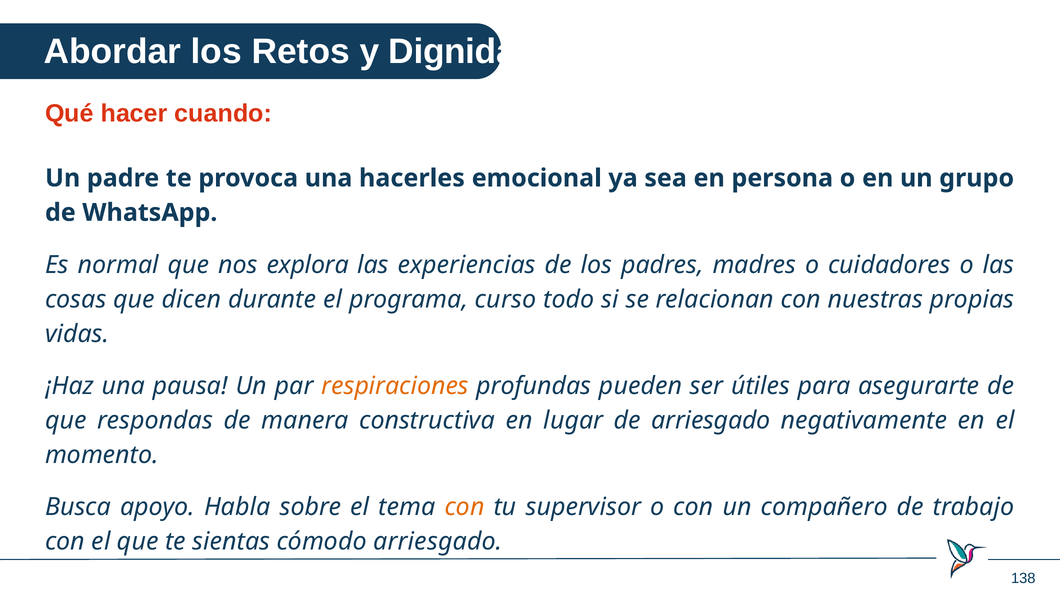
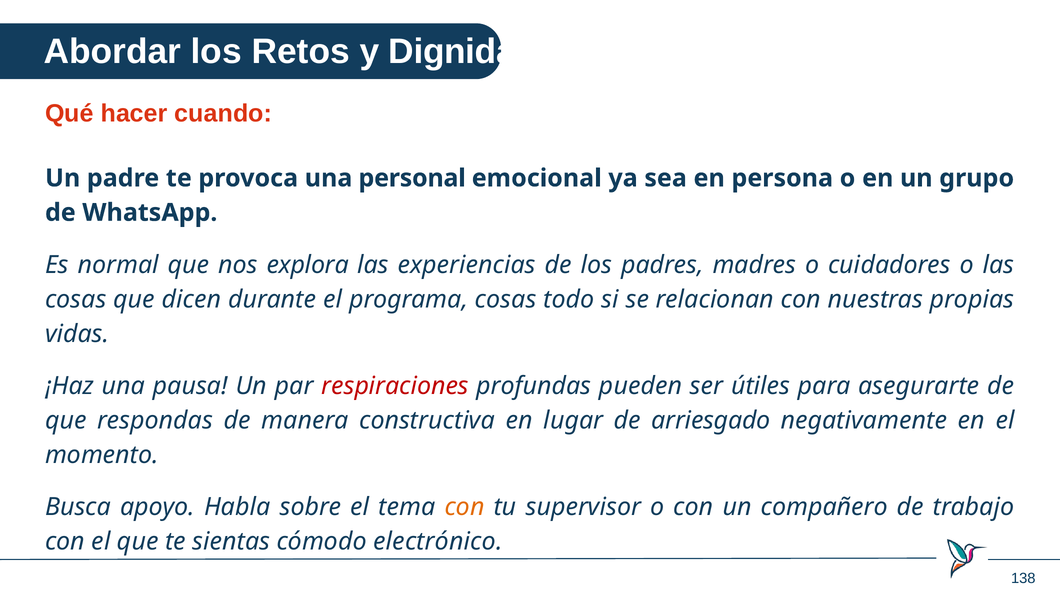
hacerles: hacerles -> personal
programa curso: curso -> cosas
respiraciones colour: orange -> red
cómodo arriesgado: arriesgado -> electrónico
